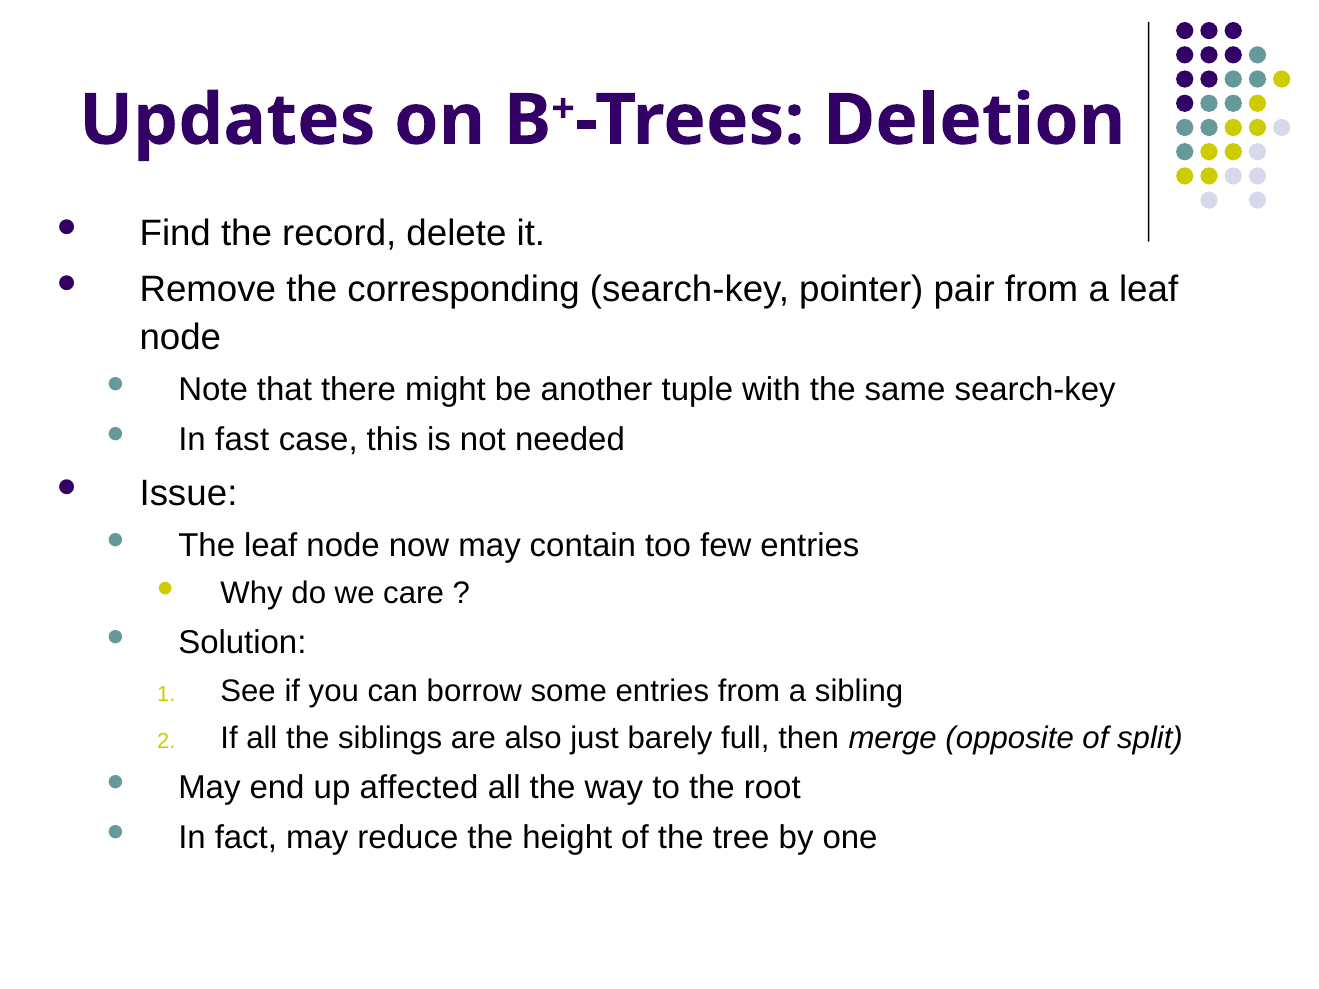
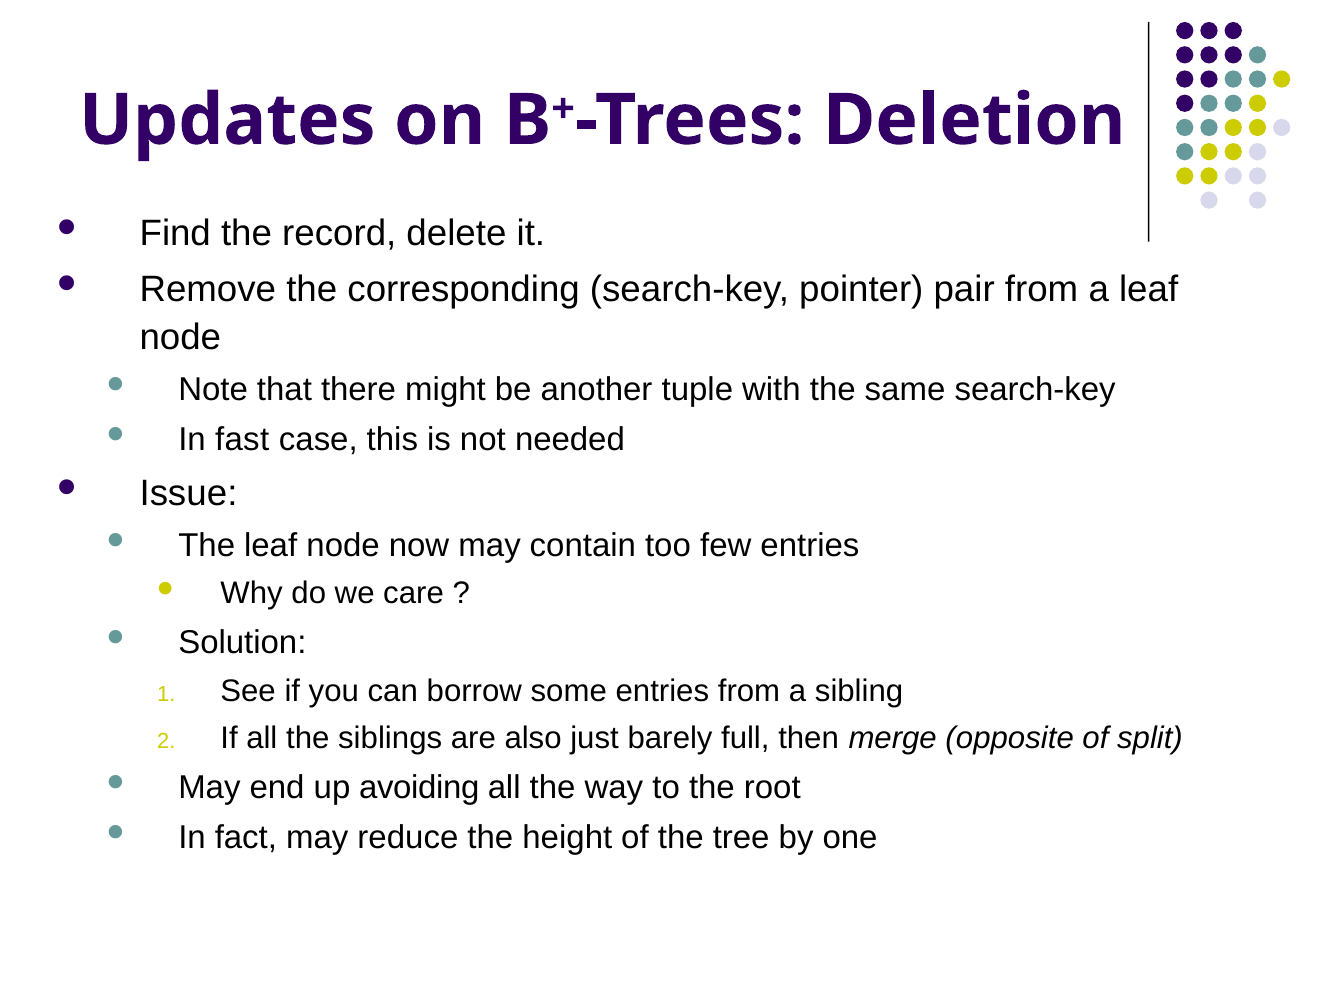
affected: affected -> avoiding
